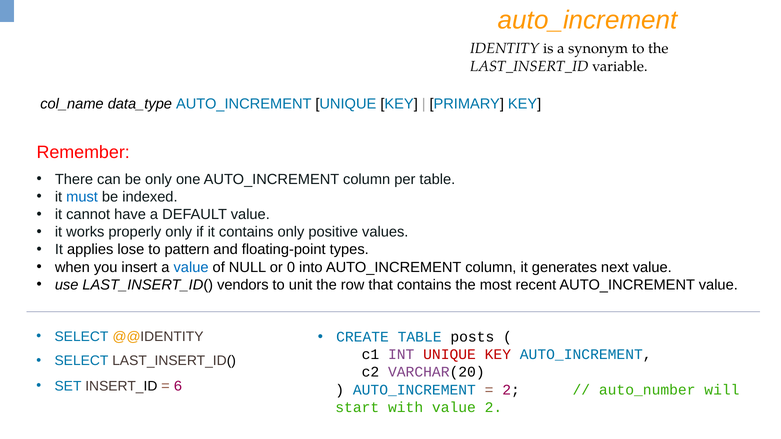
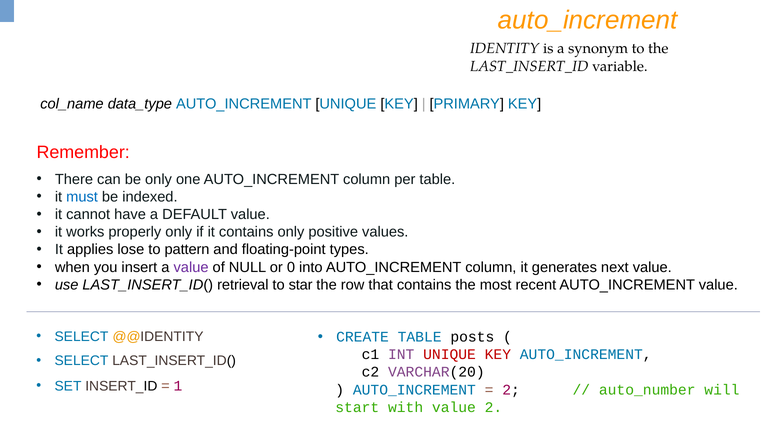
value at (191, 267) colour: blue -> purple
vendors: vendors -> retrieval
unit: unit -> star
6: 6 -> 1
